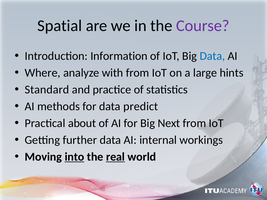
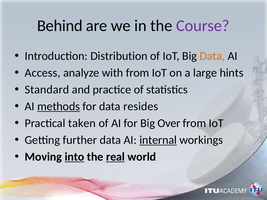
Spatial: Spatial -> Behind
Information: Information -> Distribution
Data at (212, 56) colour: blue -> orange
Where: Where -> Access
methods underline: none -> present
predict: predict -> resides
about: about -> taken
Next: Next -> Over
internal underline: none -> present
